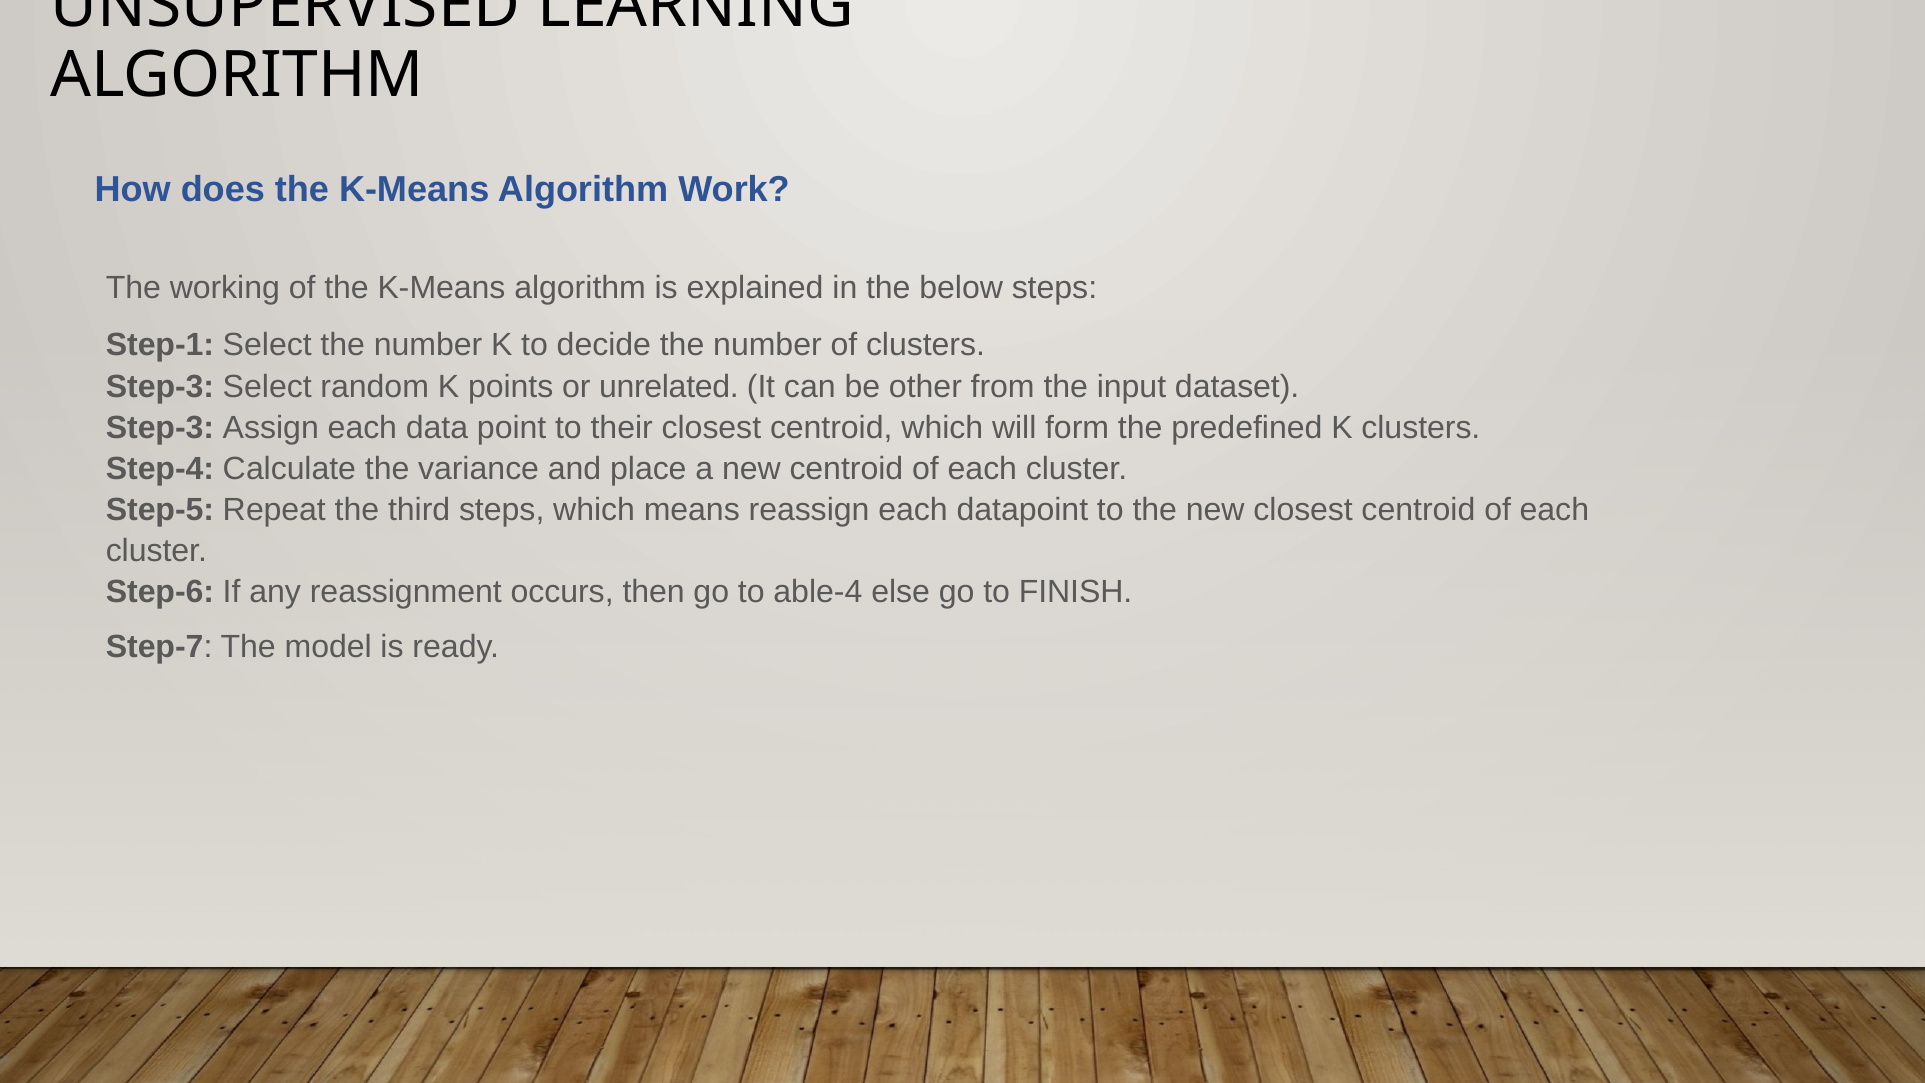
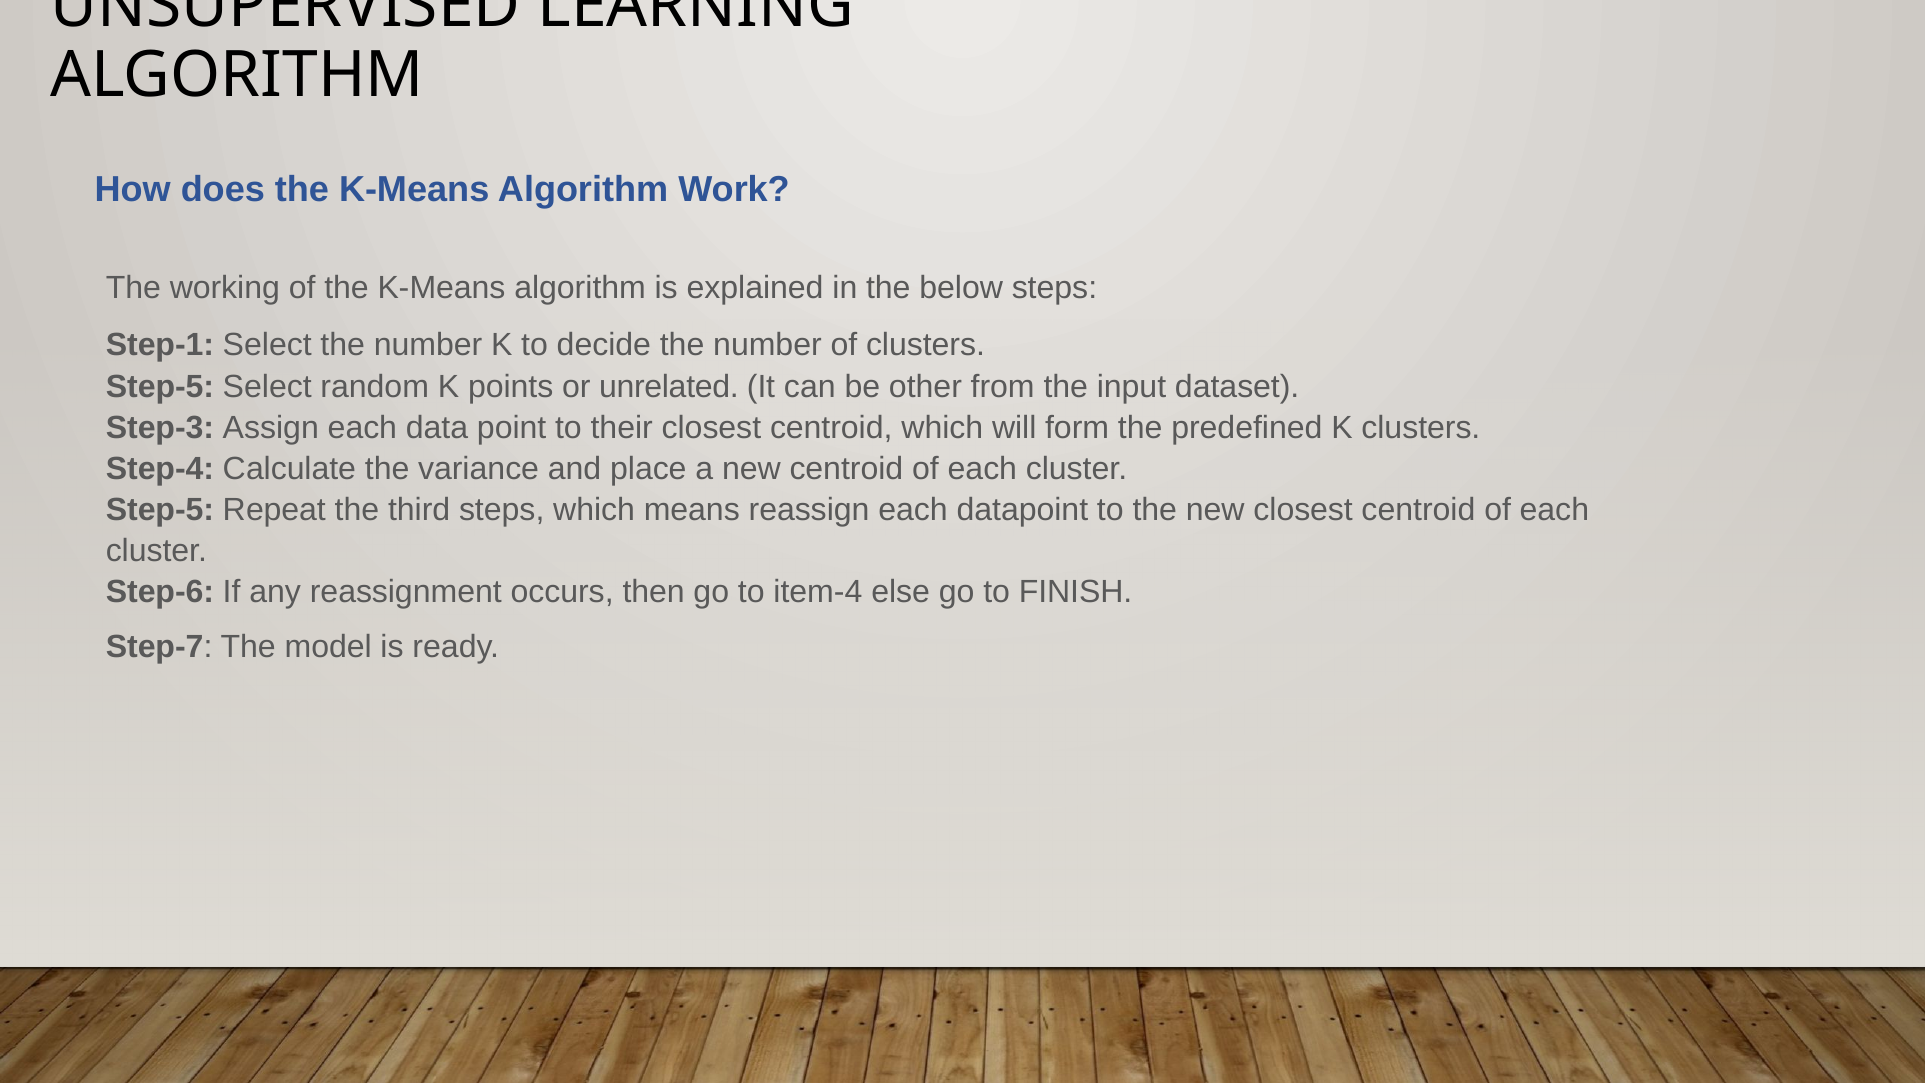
Step-3 at (160, 387): Step-3 -> Step-5
able-4: able-4 -> item-4
